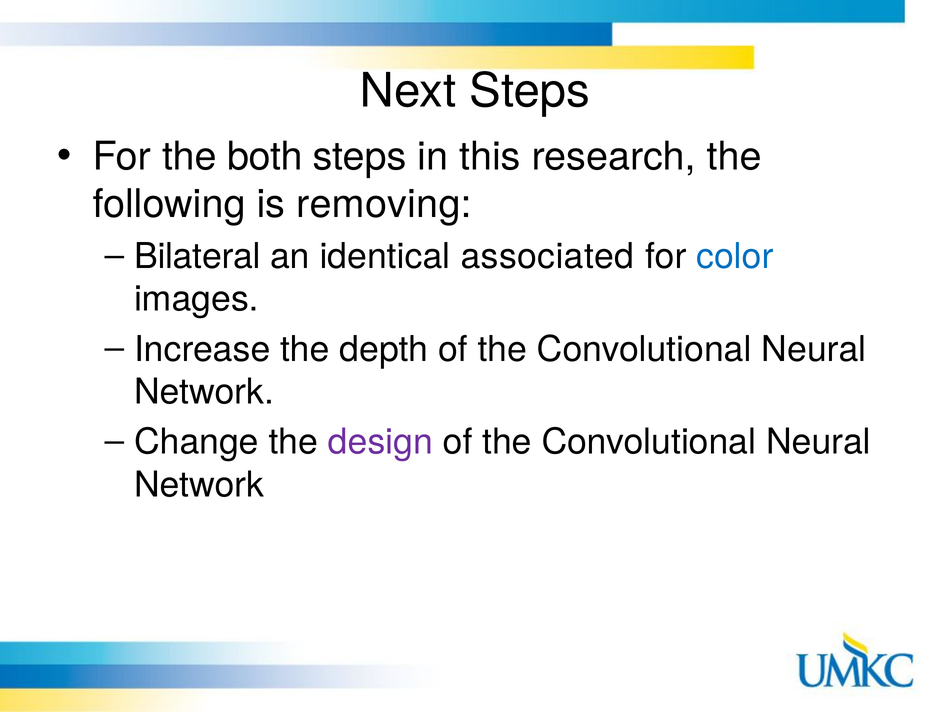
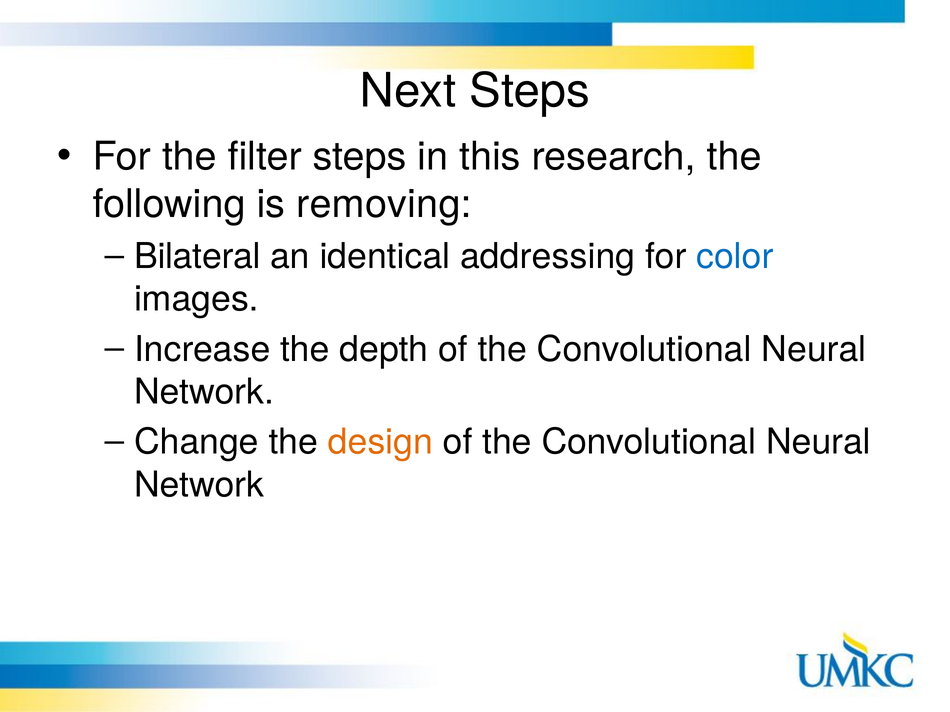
both: both -> filter
associated: associated -> addressing
design colour: purple -> orange
